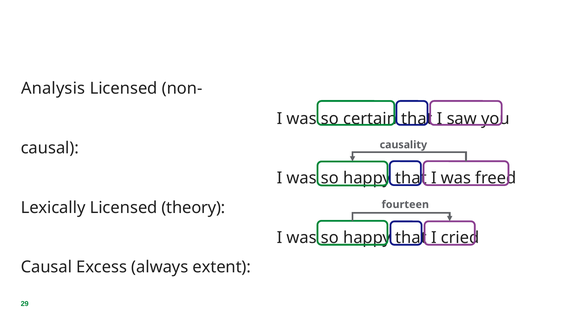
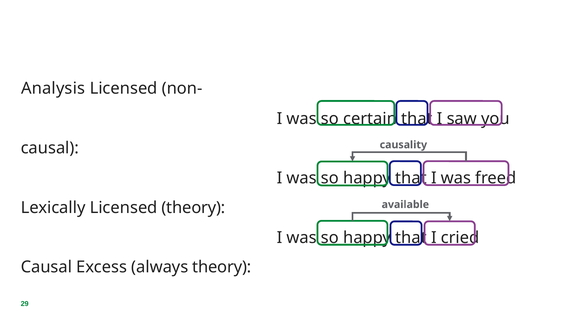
fourteen: fourteen -> available
always extent: extent -> theory
